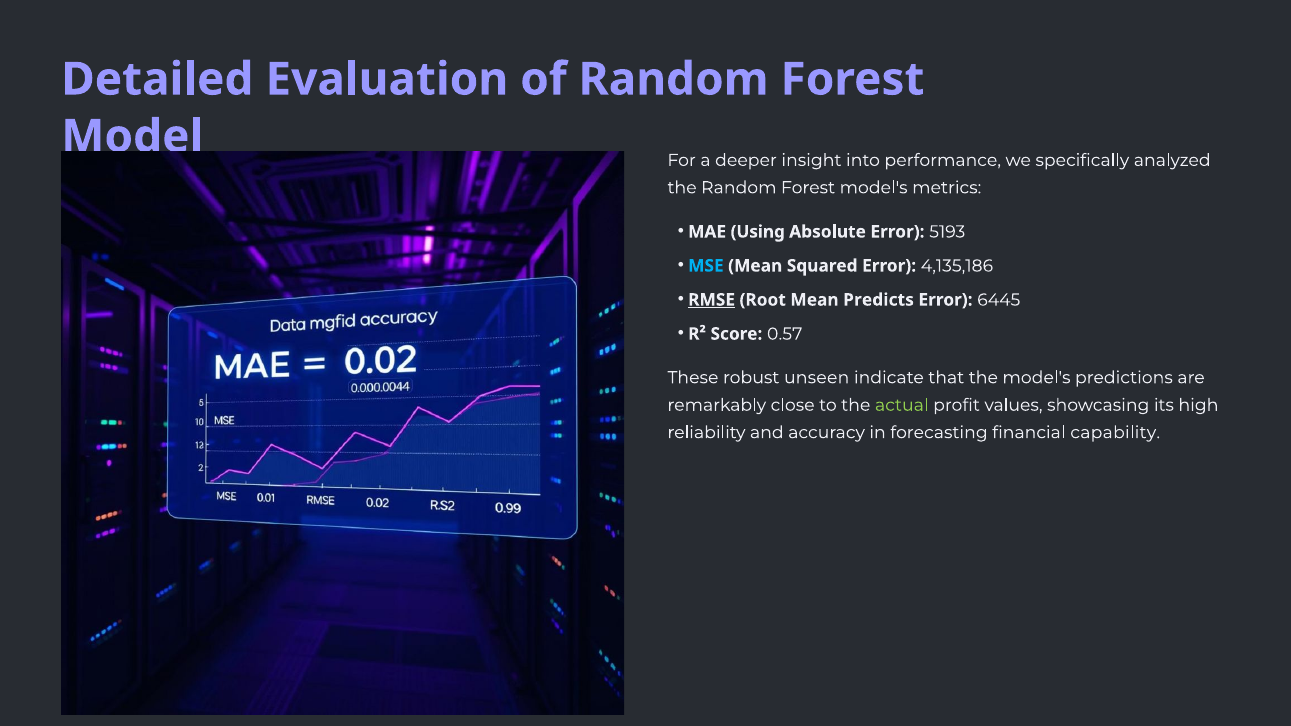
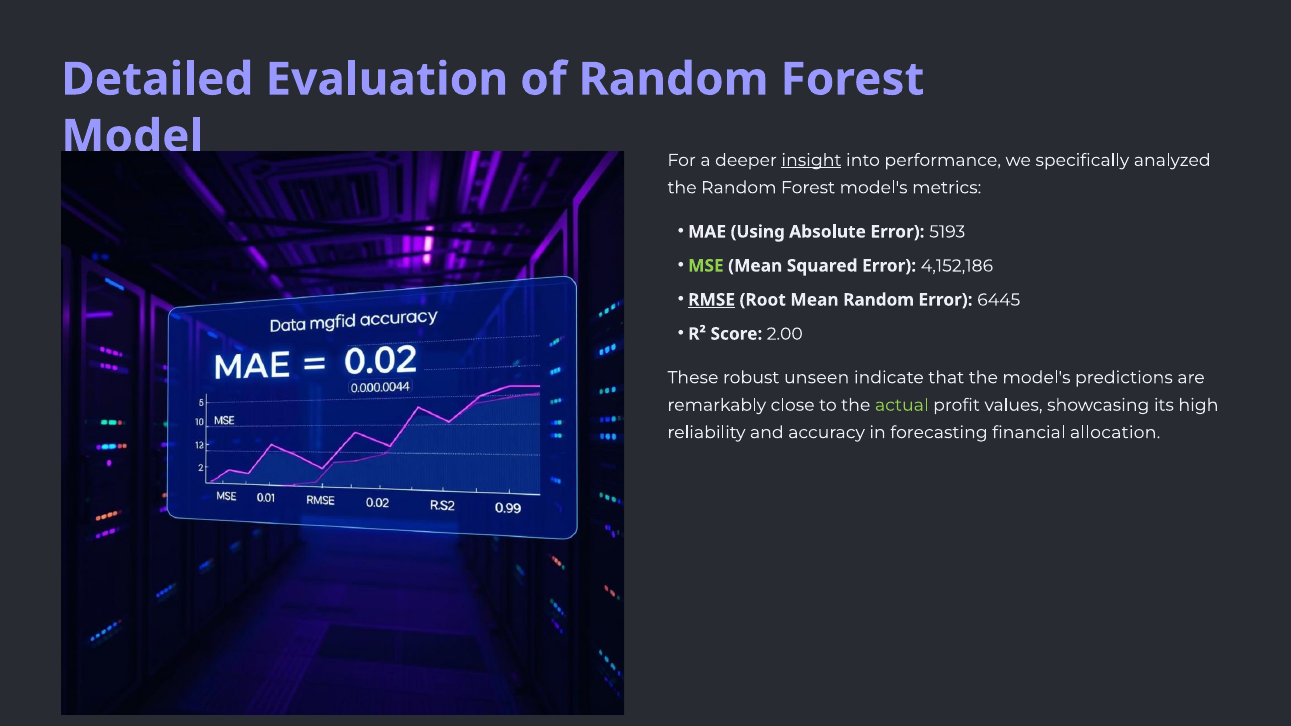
insight underline: none -> present
MSE colour: light blue -> light green
4,135,186: 4,135,186 -> 4,152,186
Mean Predicts: Predicts -> Random
0.57: 0.57 -> 2.00
capability: capability -> allocation
